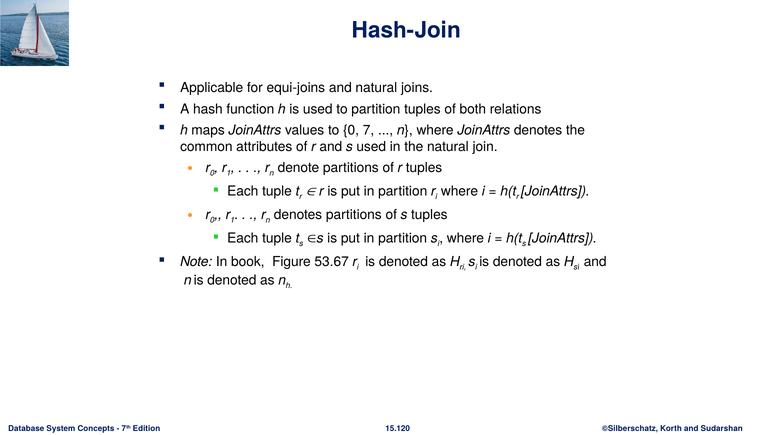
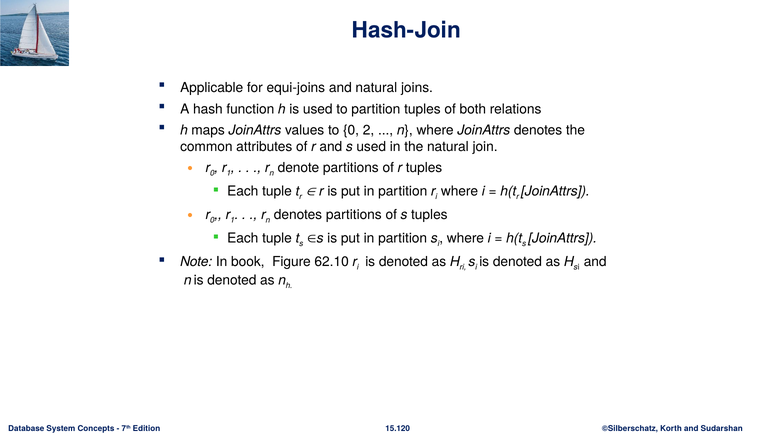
7: 7 -> 2
53.67: 53.67 -> 62.10
